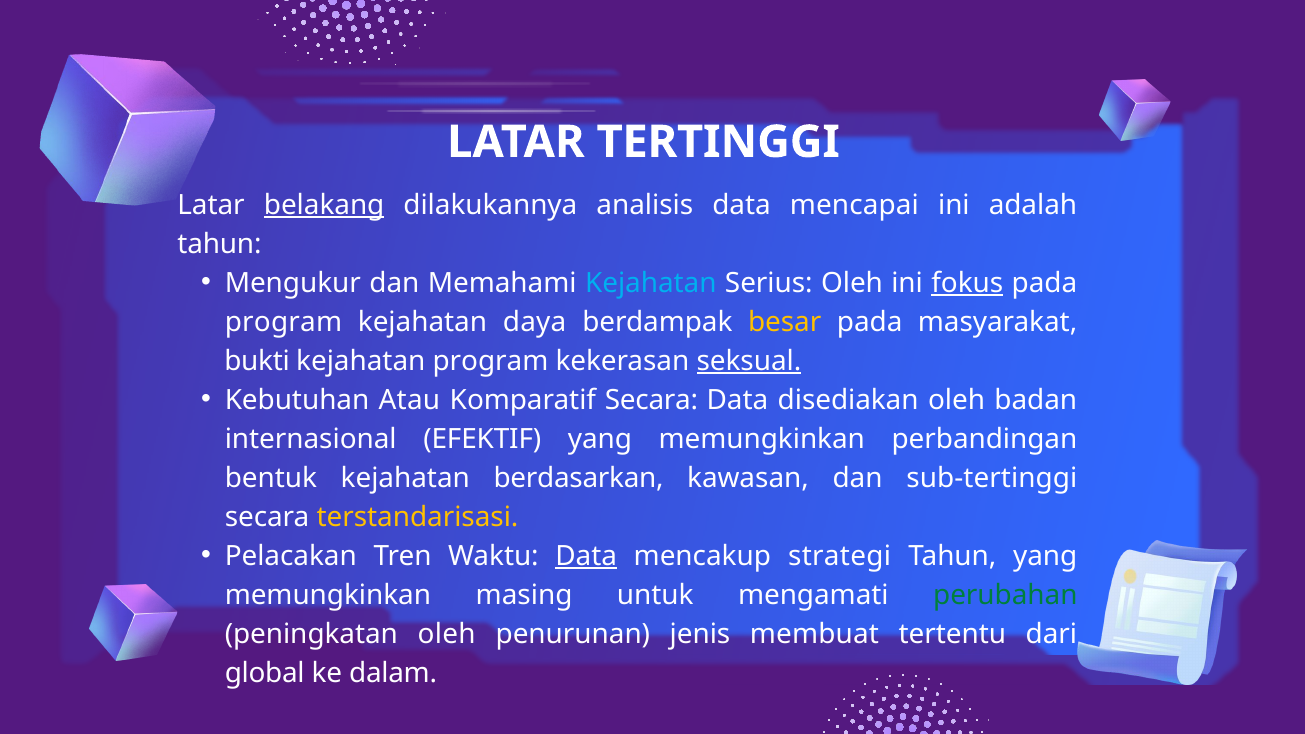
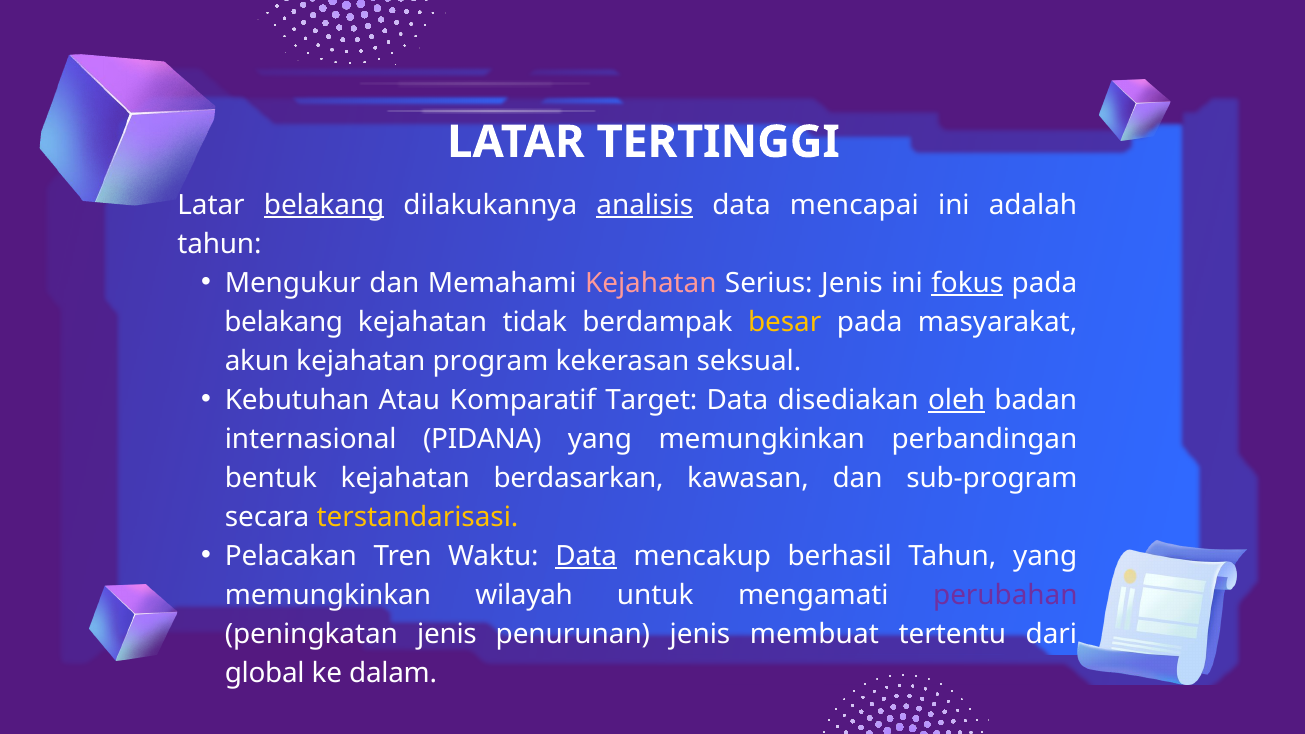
analisis underline: none -> present
Kejahatan at (651, 283) colour: light blue -> pink
Serius Oleh: Oleh -> Jenis
program at (283, 322): program -> belakang
daya: daya -> tidak
bukti: bukti -> akun
seksual underline: present -> none
Komparatif Secara: Secara -> Target
oleh at (957, 400) underline: none -> present
EFEKTIF: EFEKTIF -> PIDANA
sub-tertinggi: sub-tertinggi -> sub-program
strategi: strategi -> berhasil
masing: masing -> wilayah
perubahan colour: green -> purple
peningkatan oleh: oleh -> jenis
